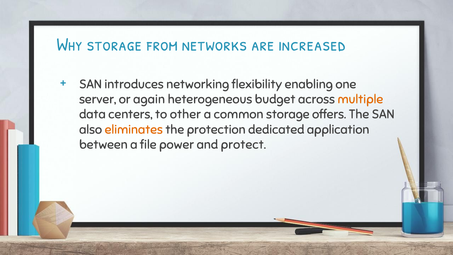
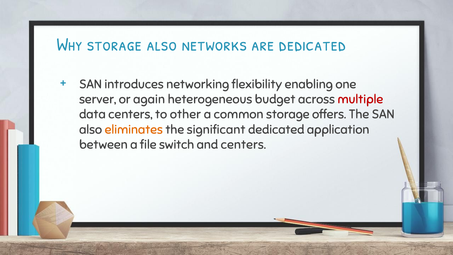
storage from: from -> also
are increased: increased -> dedicated
multiple colour: orange -> red
protection: protection -> significant
power: power -> switch
and protect: protect -> centers
